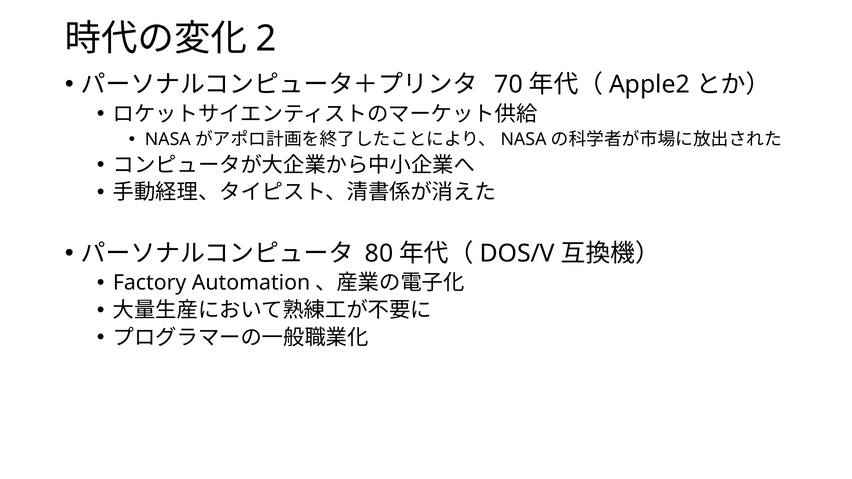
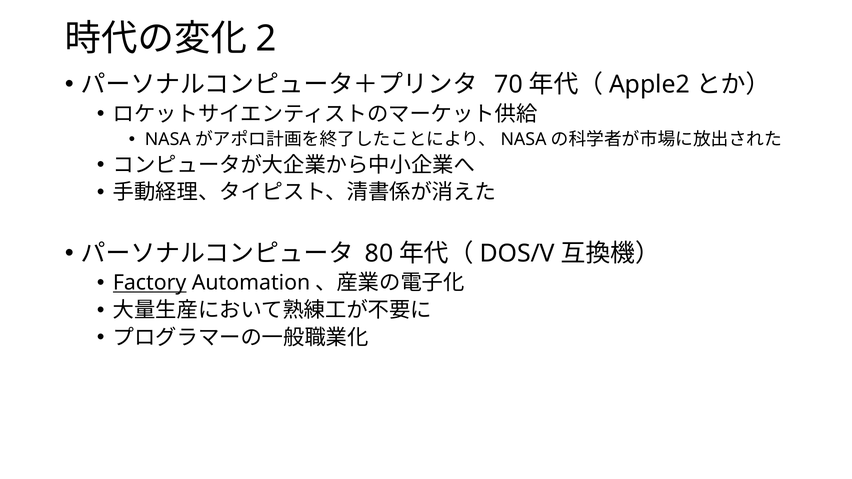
Factory underline: none -> present
